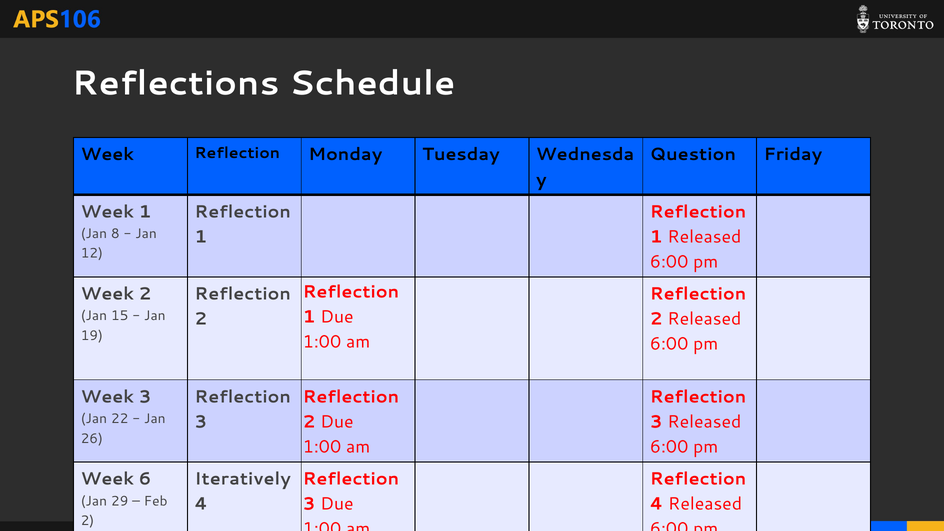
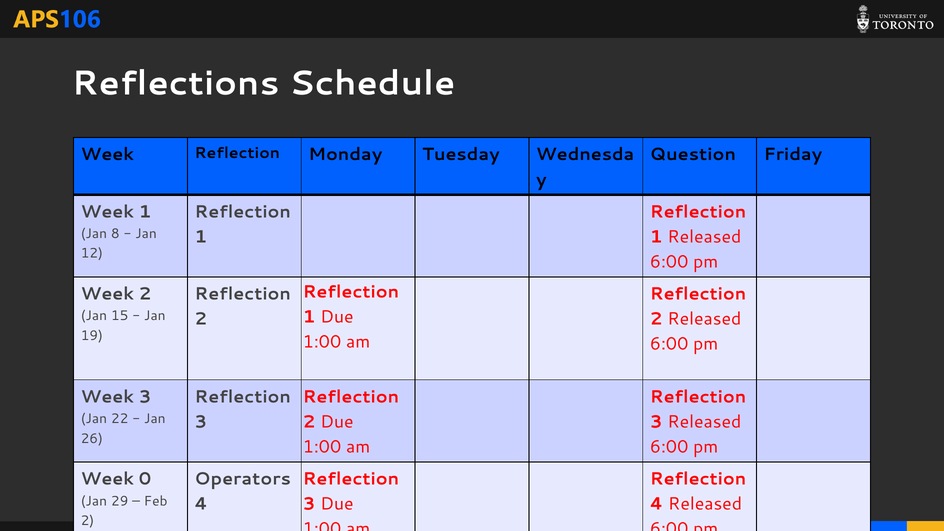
6: 6 -> 0
Iteratively: Iteratively -> Operators
